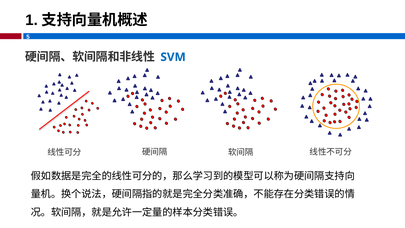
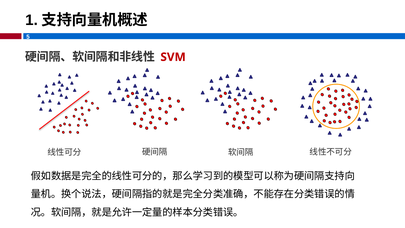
SVM colour: blue -> red
